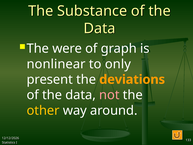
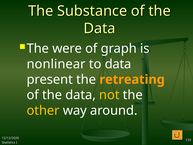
to only: only -> data
deviations: deviations -> retreating
not colour: pink -> yellow
